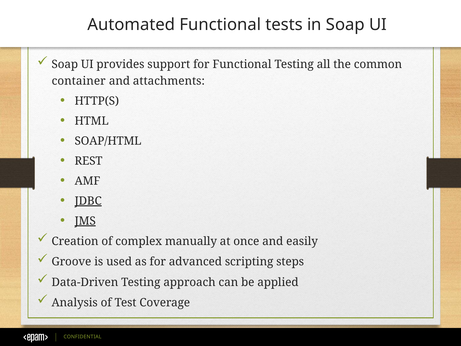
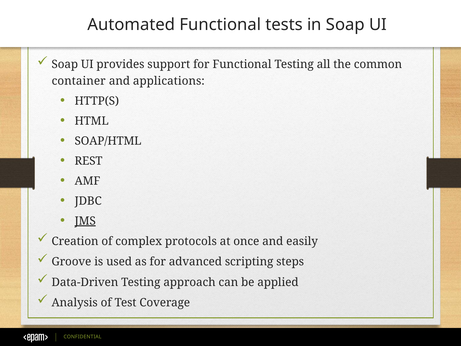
attachments: attachments -> applications
JDBC underline: present -> none
manually: manually -> protocols
